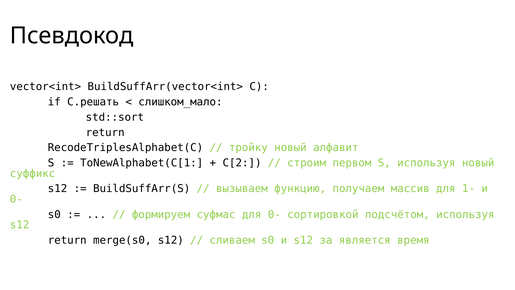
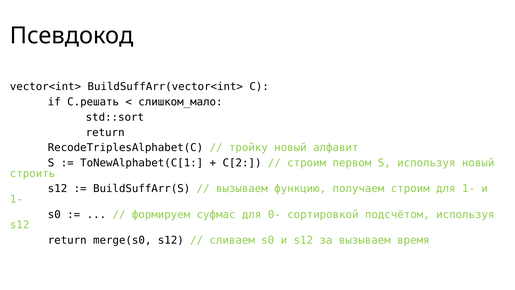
суффикс: суффикс -> строить
получаем массив: массив -> строим
0- at (16, 199): 0- -> 1-
за является: является -> вызываем
